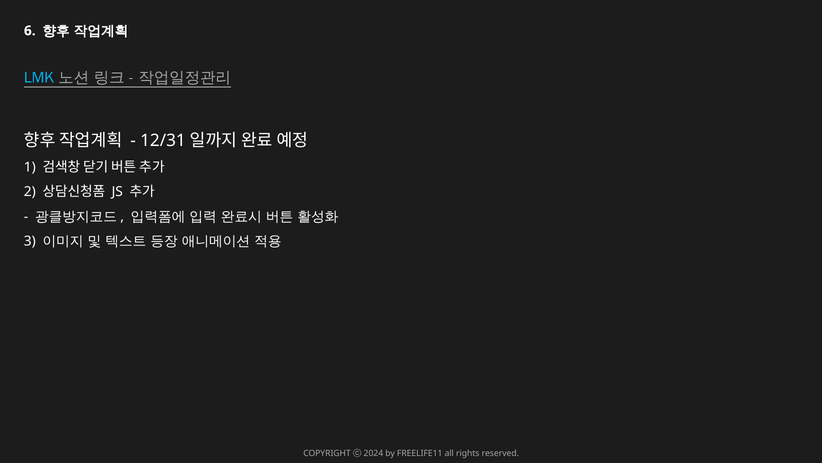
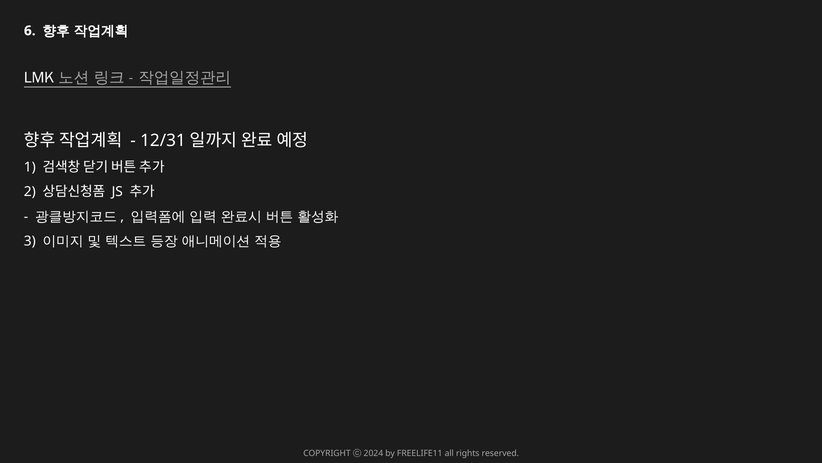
LMK colour: light blue -> white
